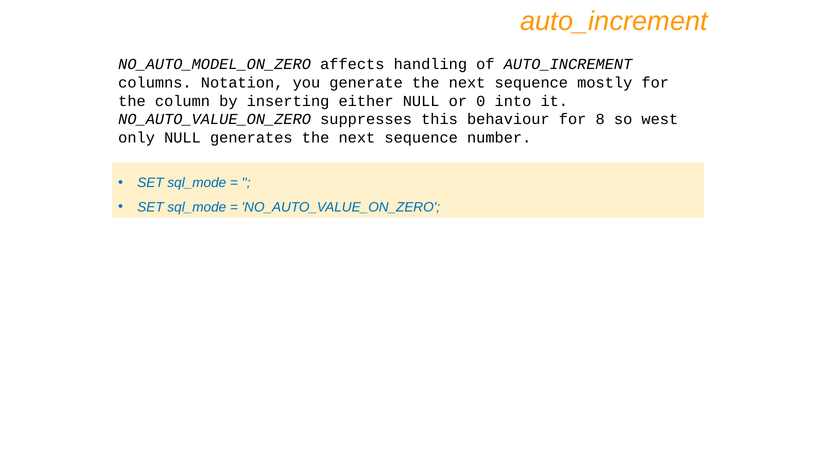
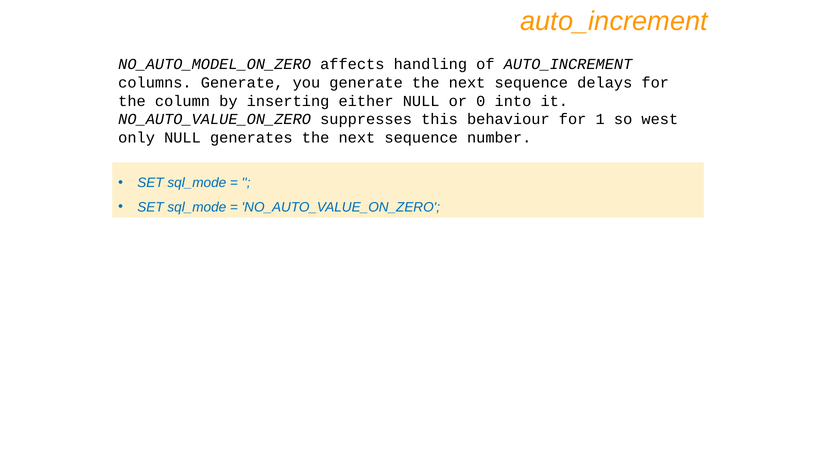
columns Notation: Notation -> Generate
mostly: mostly -> delays
8: 8 -> 1
